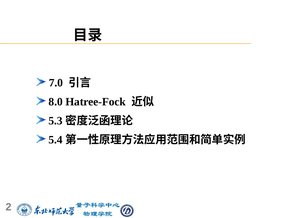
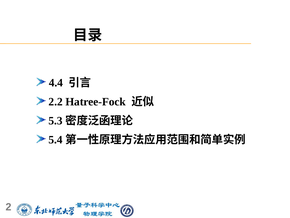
7.0: 7.0 -> 4.4
8.0: 8.0 -> 2.2
